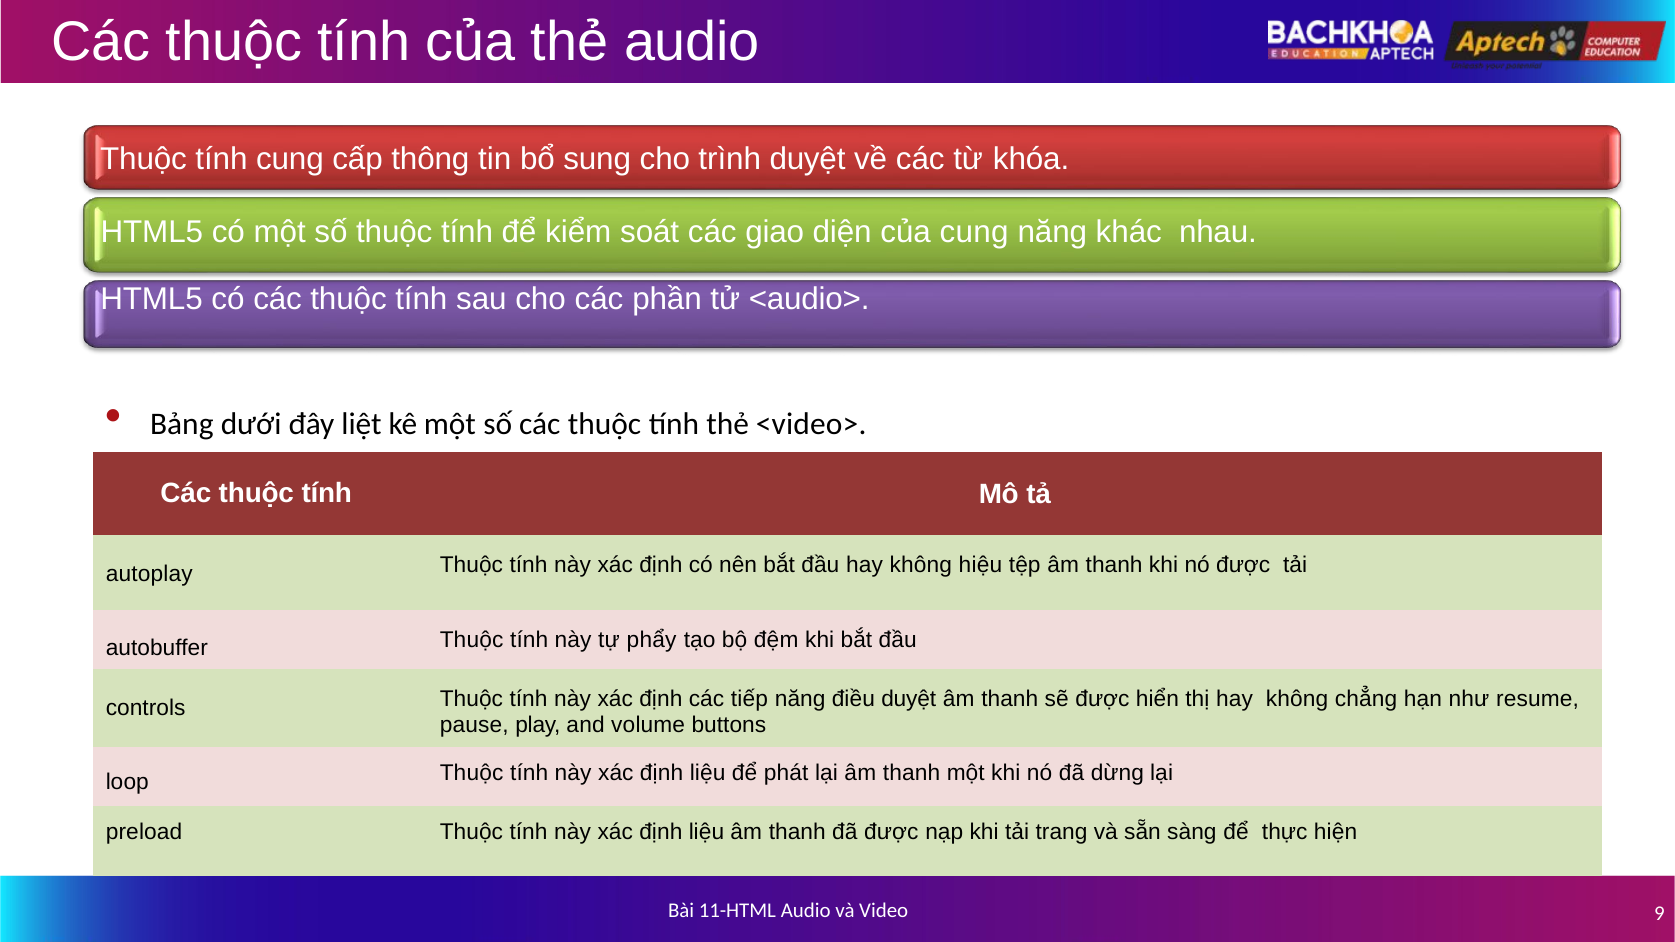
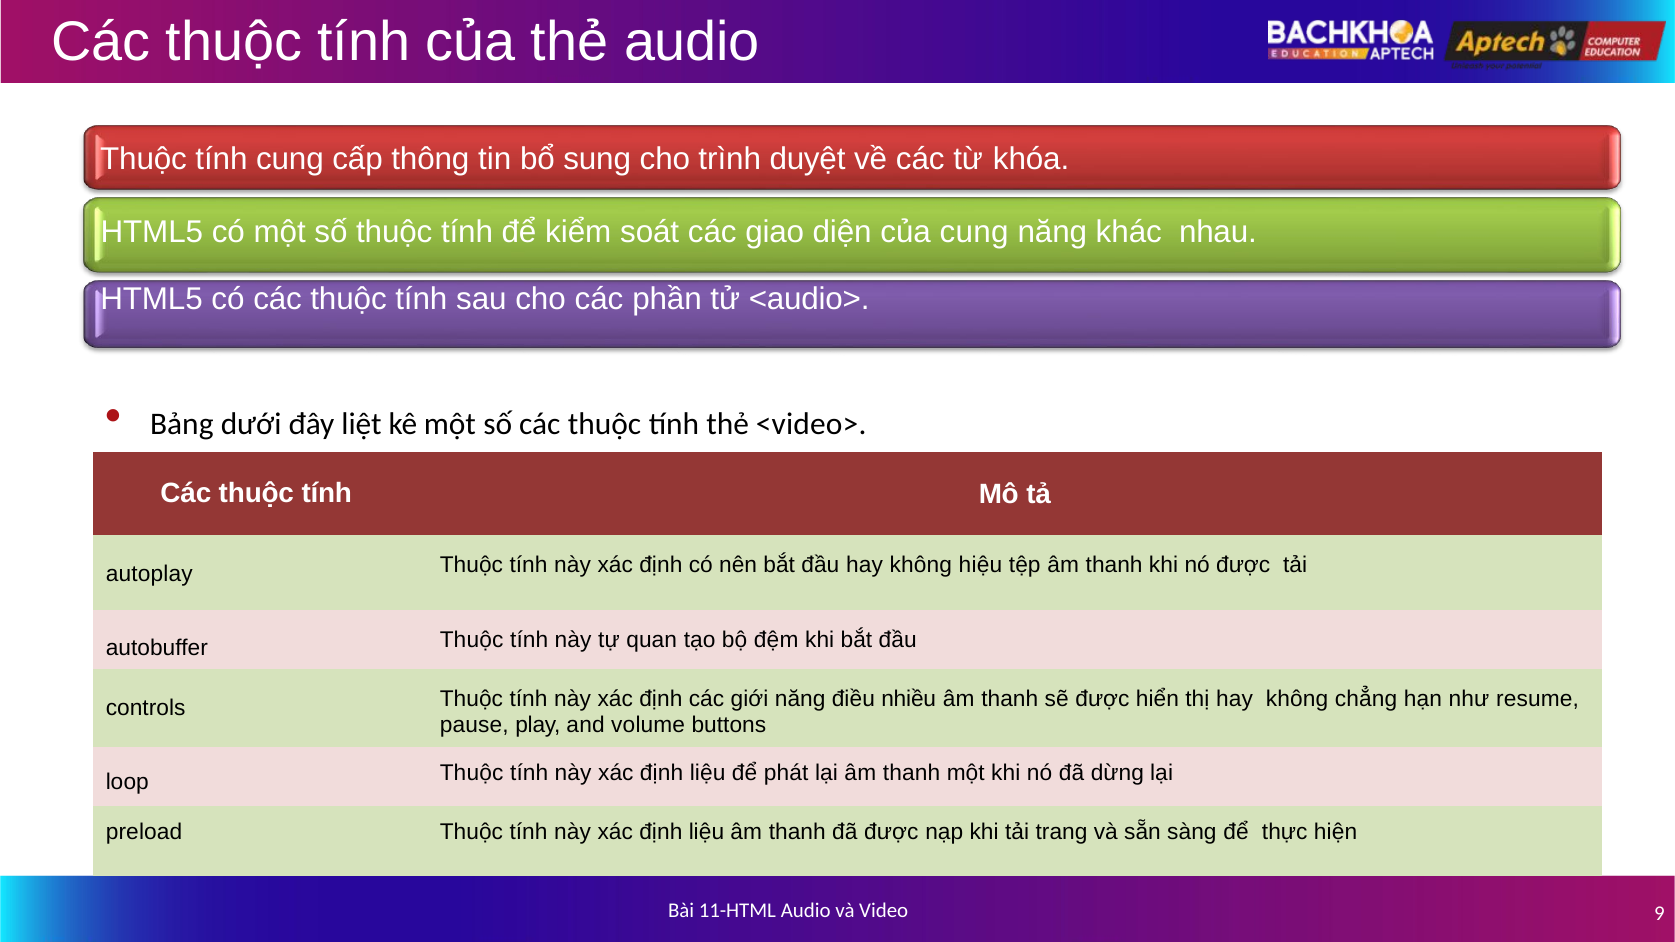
phẩy: phẩy -> quan
tiếp: tiếp -> giới
điều duyệt: duyệt -> nhiều
